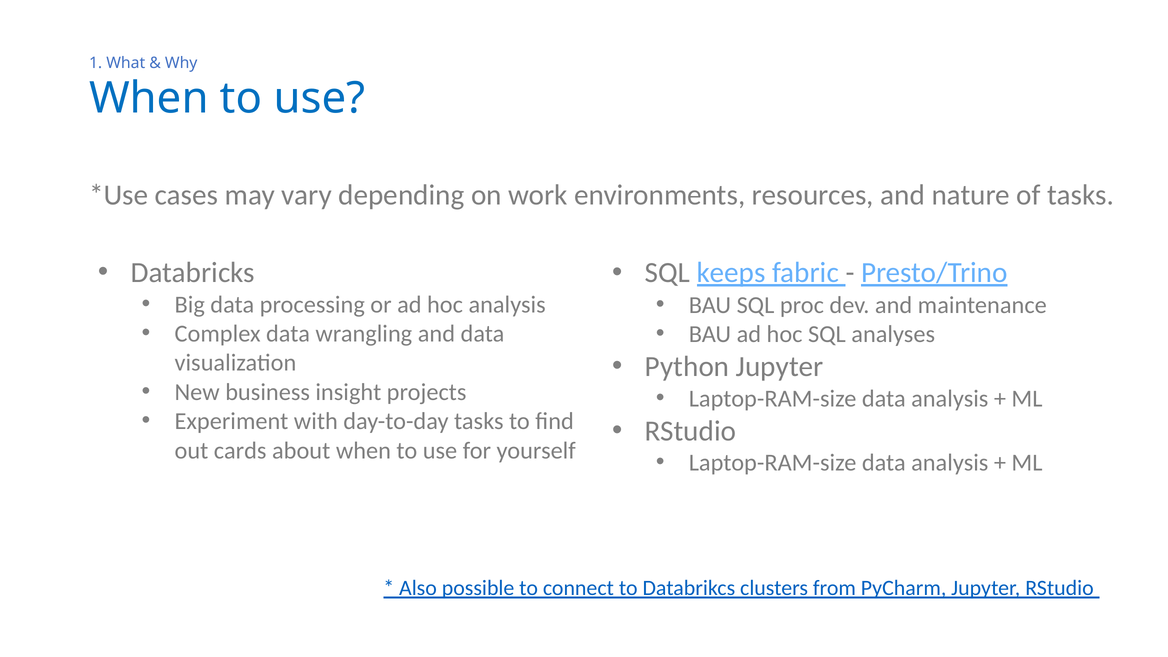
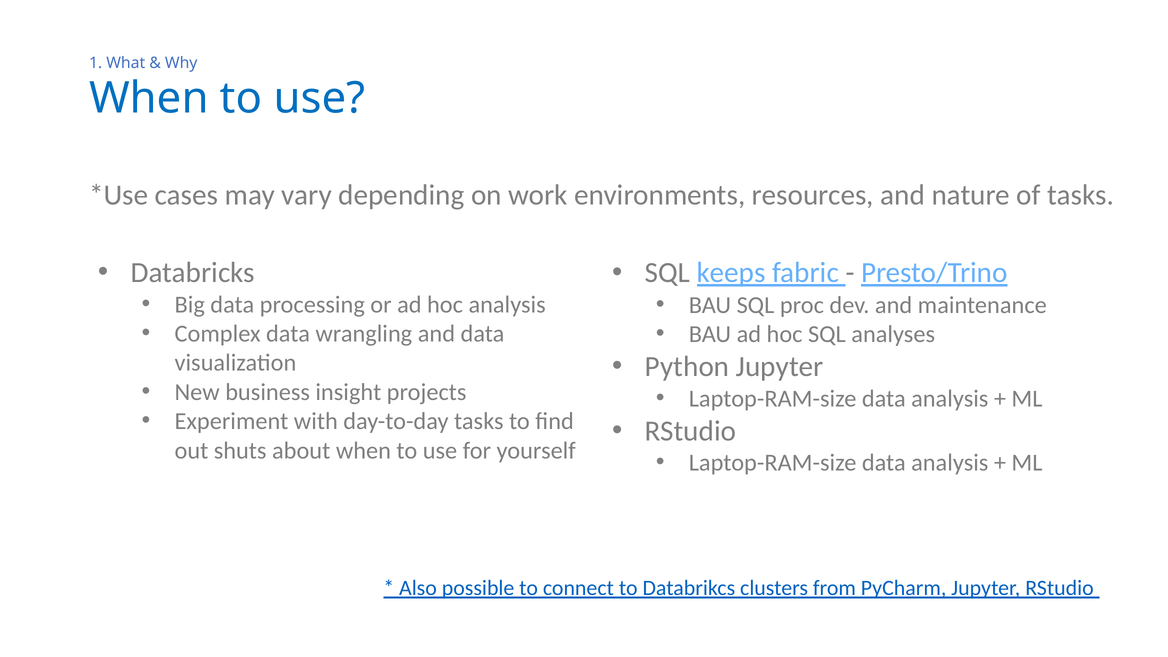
cards: cards -> shuts
